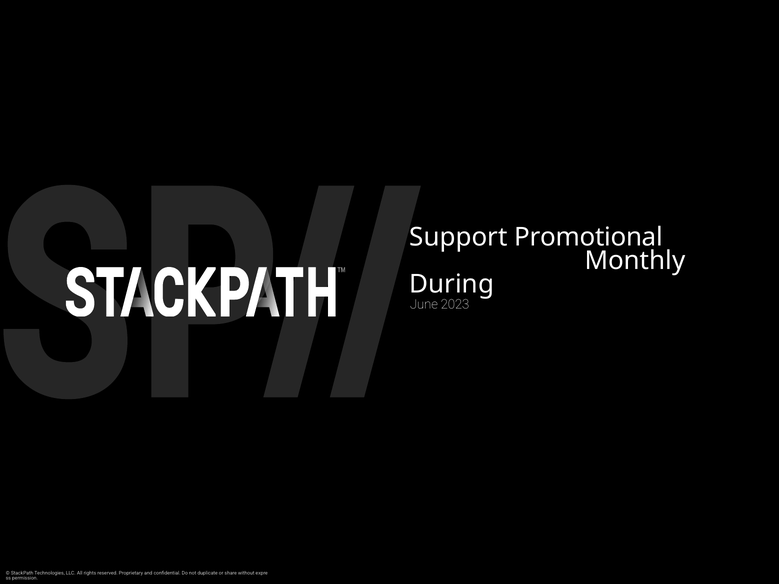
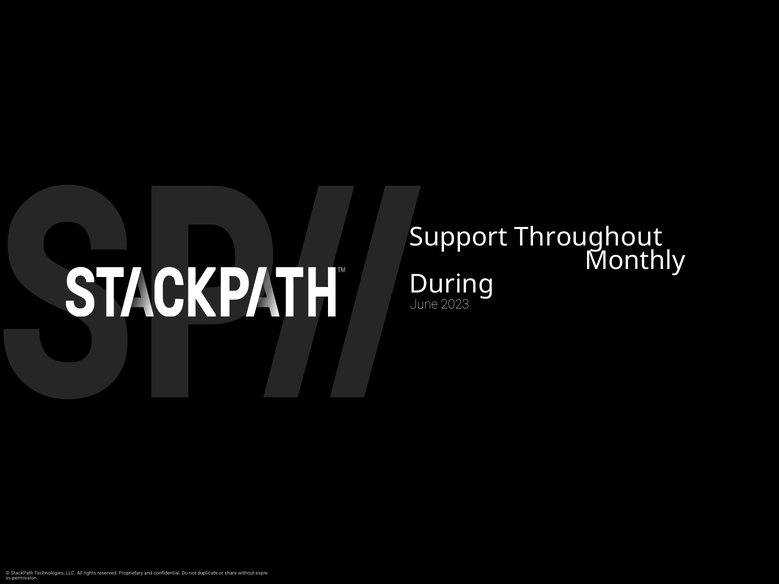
Promotional: Promotional -> Throughout
